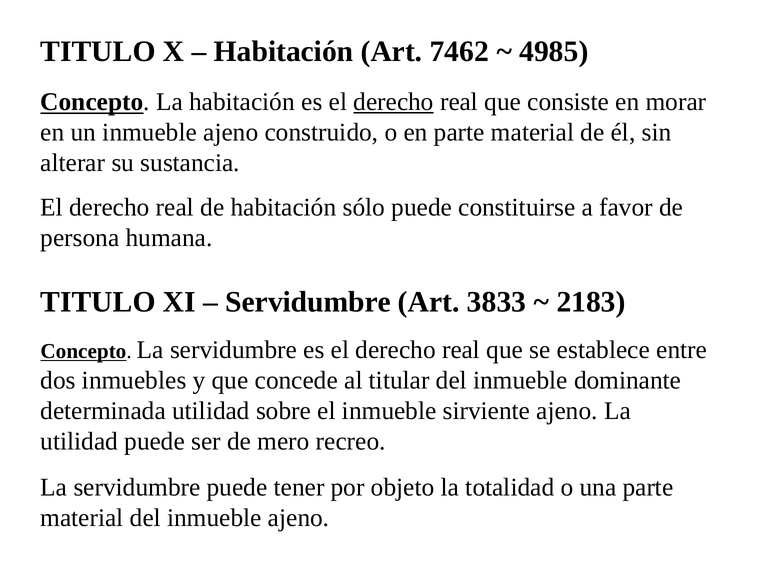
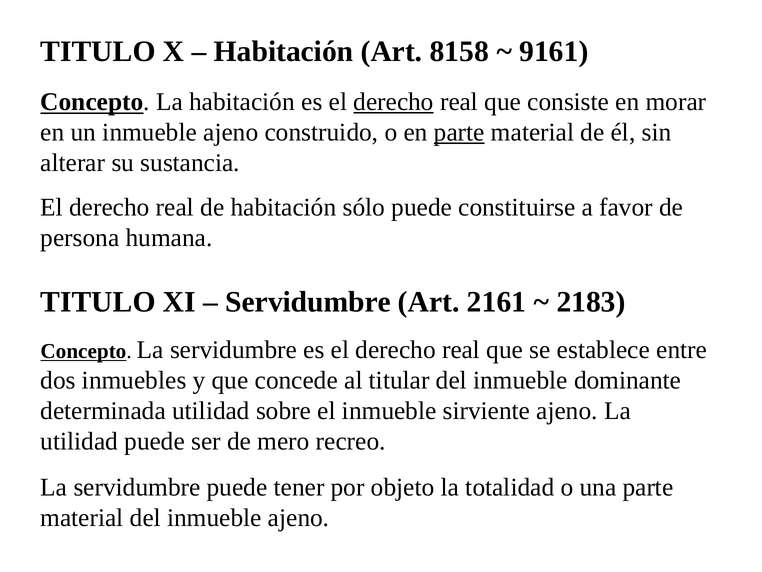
7462: 7462 -> 8158
4985: 4985 -> 9161
parte at (459, 132) underline: none -> present
3833: 3833 -> 2161
